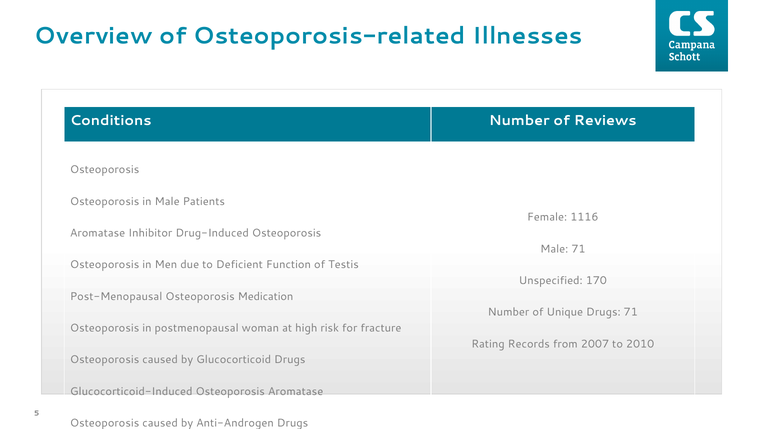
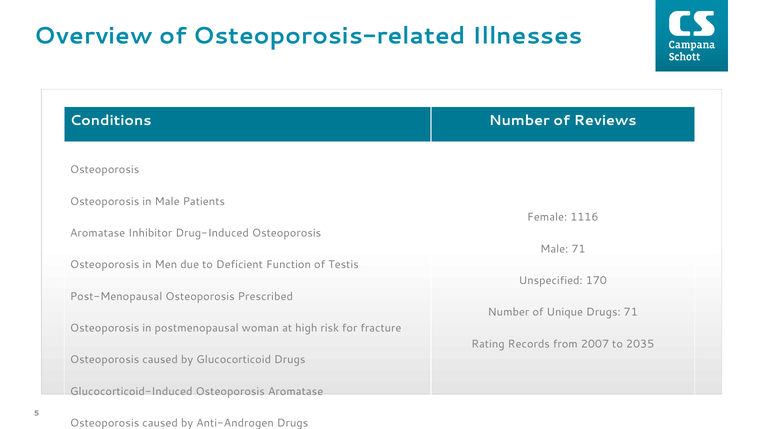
Medication: Medication -> Prescribed
2010: 2010 -> 2035
